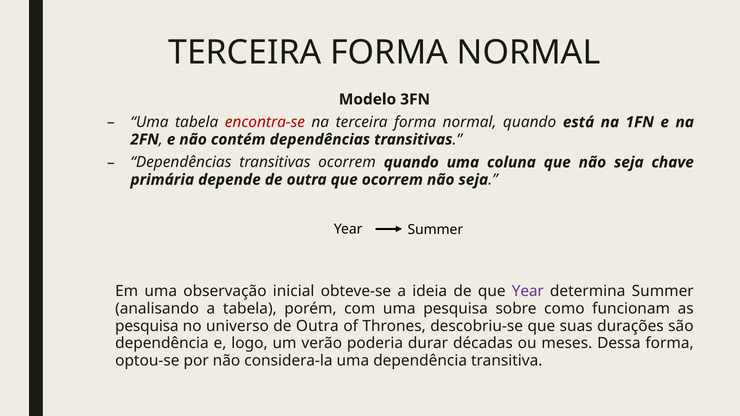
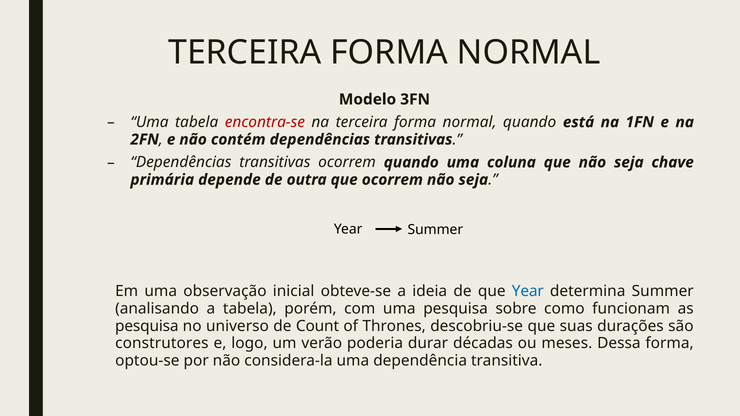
Year at (528, 291) colour: purple -> blue
universo de Outra: Outra -> Count
dependência at (162, 344): dependência -> construtores
